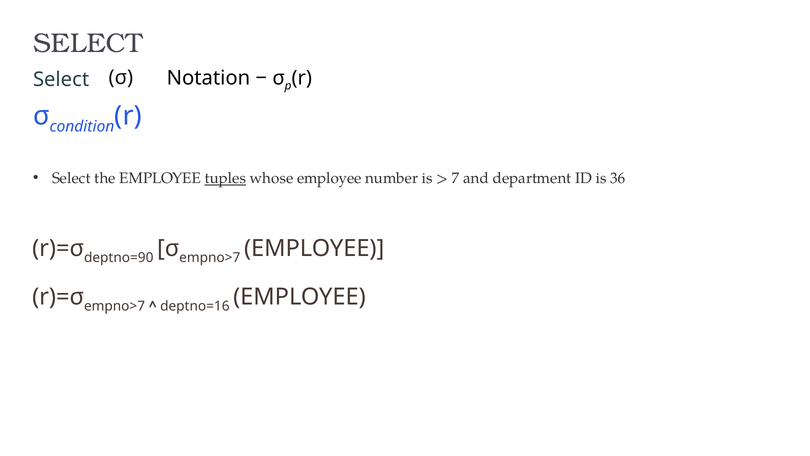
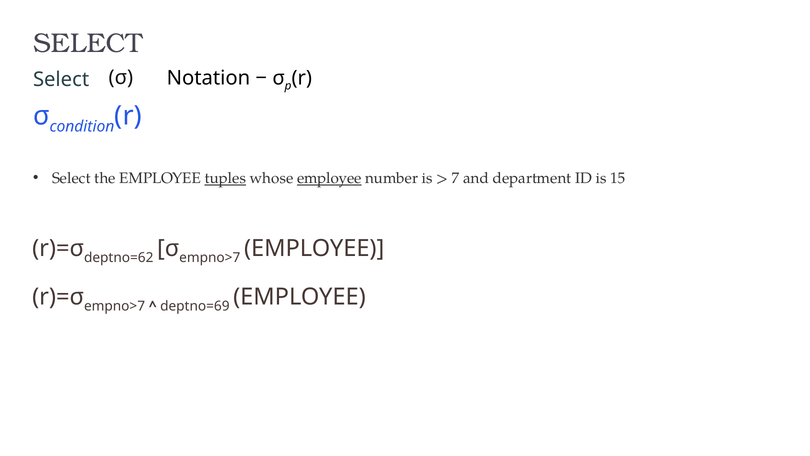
employee at (329, 178) underline: none -> present
36: 36 -> 15
deptno=90: deptno=90 -> deptno=62
deptno=16: deptno=16 -> deptno=69
